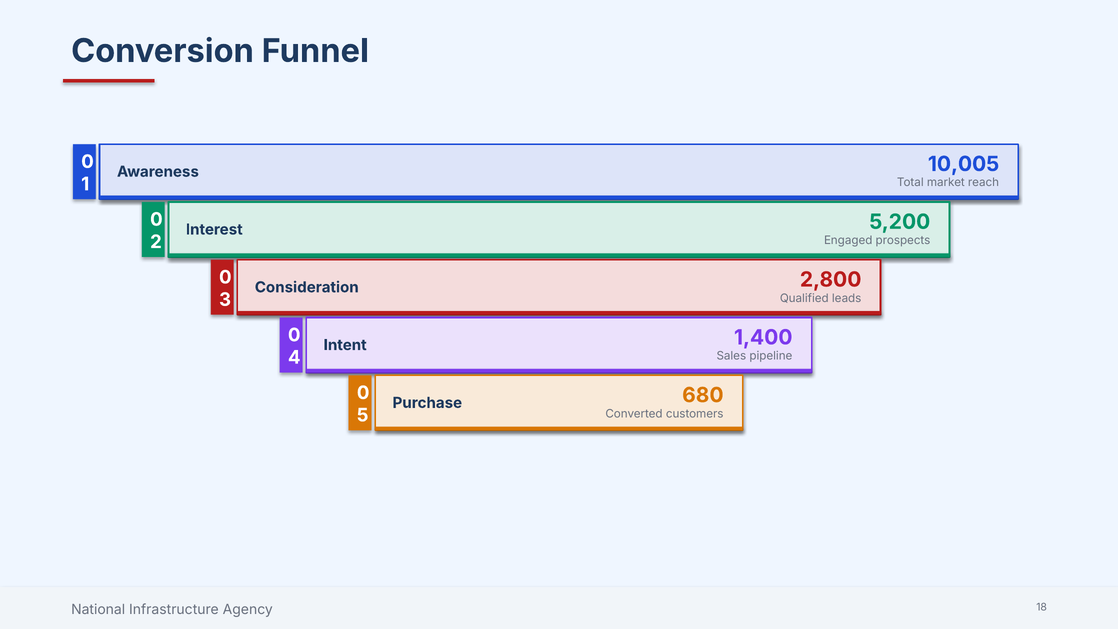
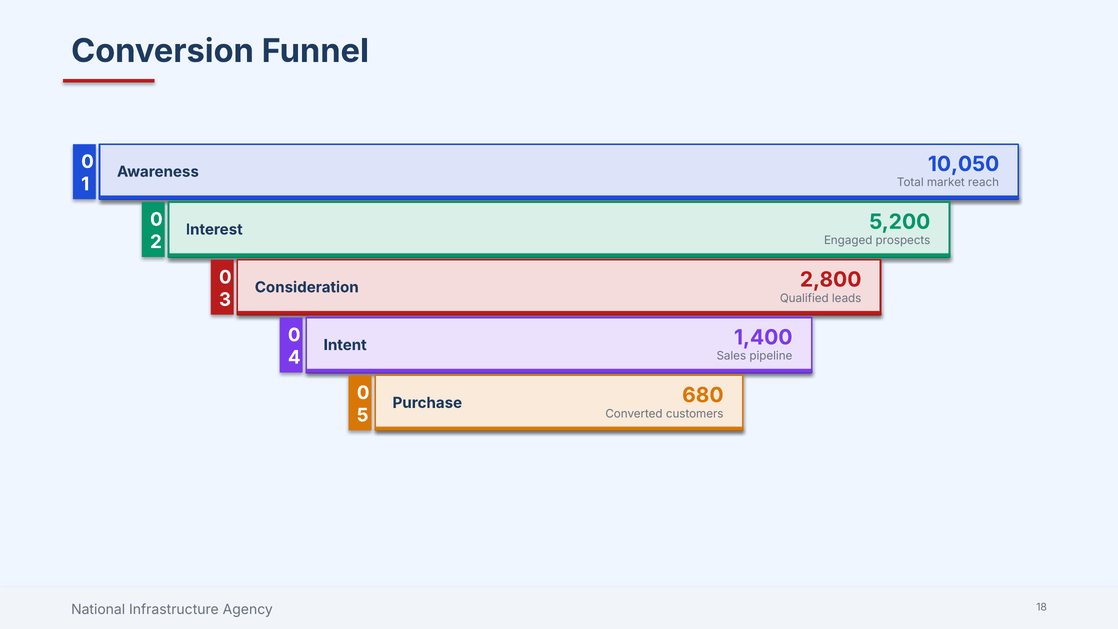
10,005: 10,005 -> 10,050
